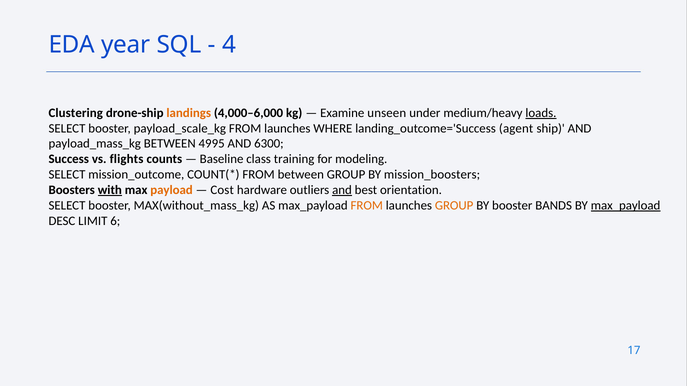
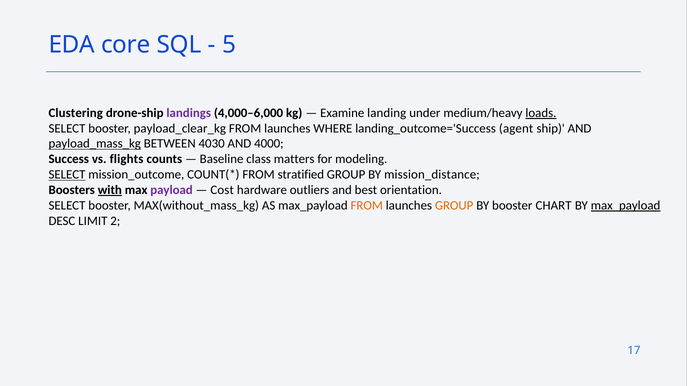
year: year -> core
4: 4 -> 5
landings colour: orange -> purple
unseen: unseen -> landing
payload_scale_kg: payload_scale_kg -> payload_clear_kg
payload_mass_kg underline: none -> present
4995: 4995 -> 4030
6300: 6300 -> 4000
training: training -> matters
SELECT at (67, 175) underline: none -> present
FROM between: between -> stratified
mission_boosters: mission_boosters -> mission_distance
payload colour: orange -> purple
and at (342, 190) underline: present -> none
BANDS: BANDS -> CHART
6: 6 -> 2
